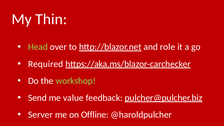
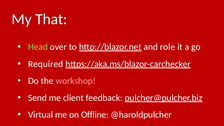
Thin: Thin -> That
workshop colour: light green -> pink
value: value -> client
Server: Server -> Virtual
